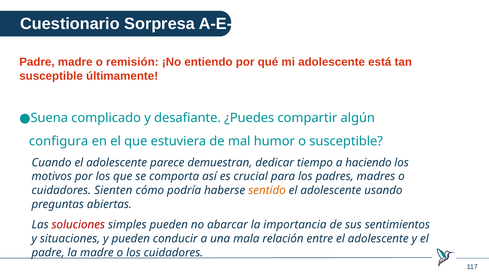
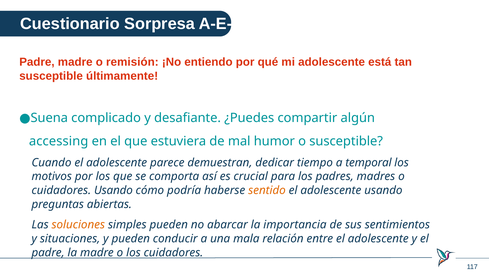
configura: configura -> accessing
haciendo: haciendo -> temporal
cuidadores Sienten: Sienten -> Usando
soluciones colour: red -> orange
